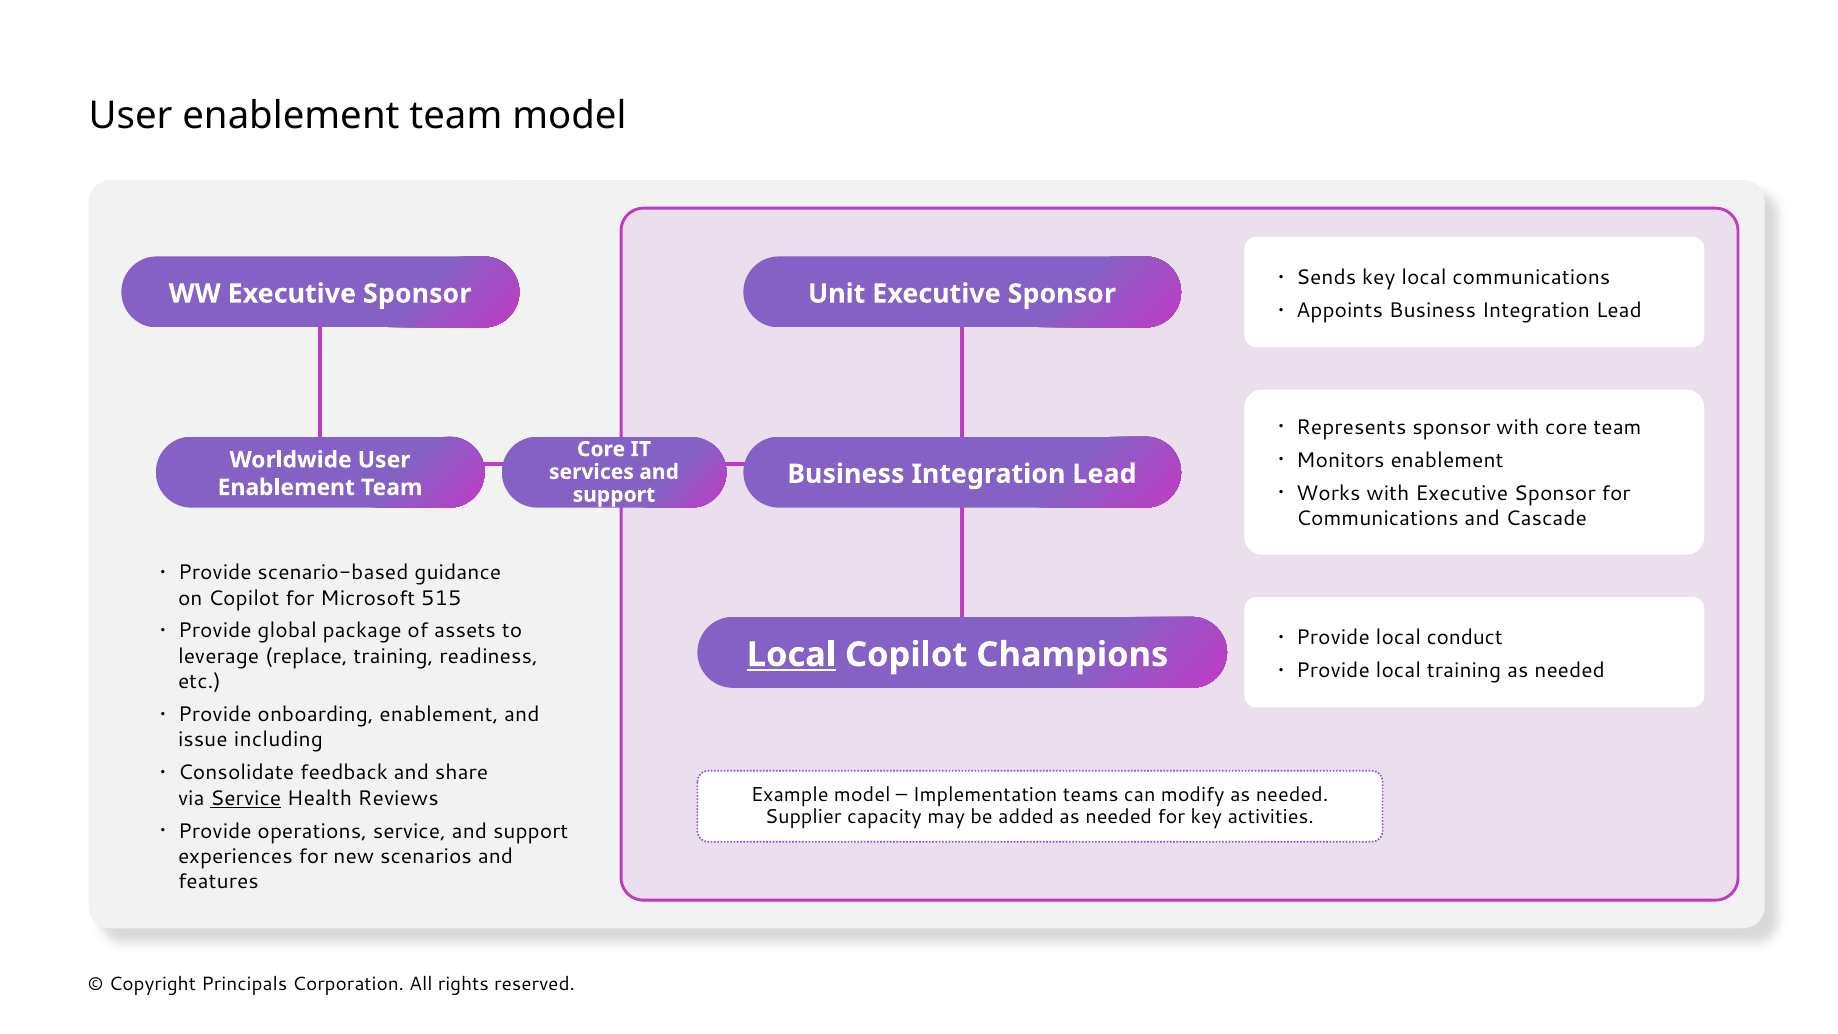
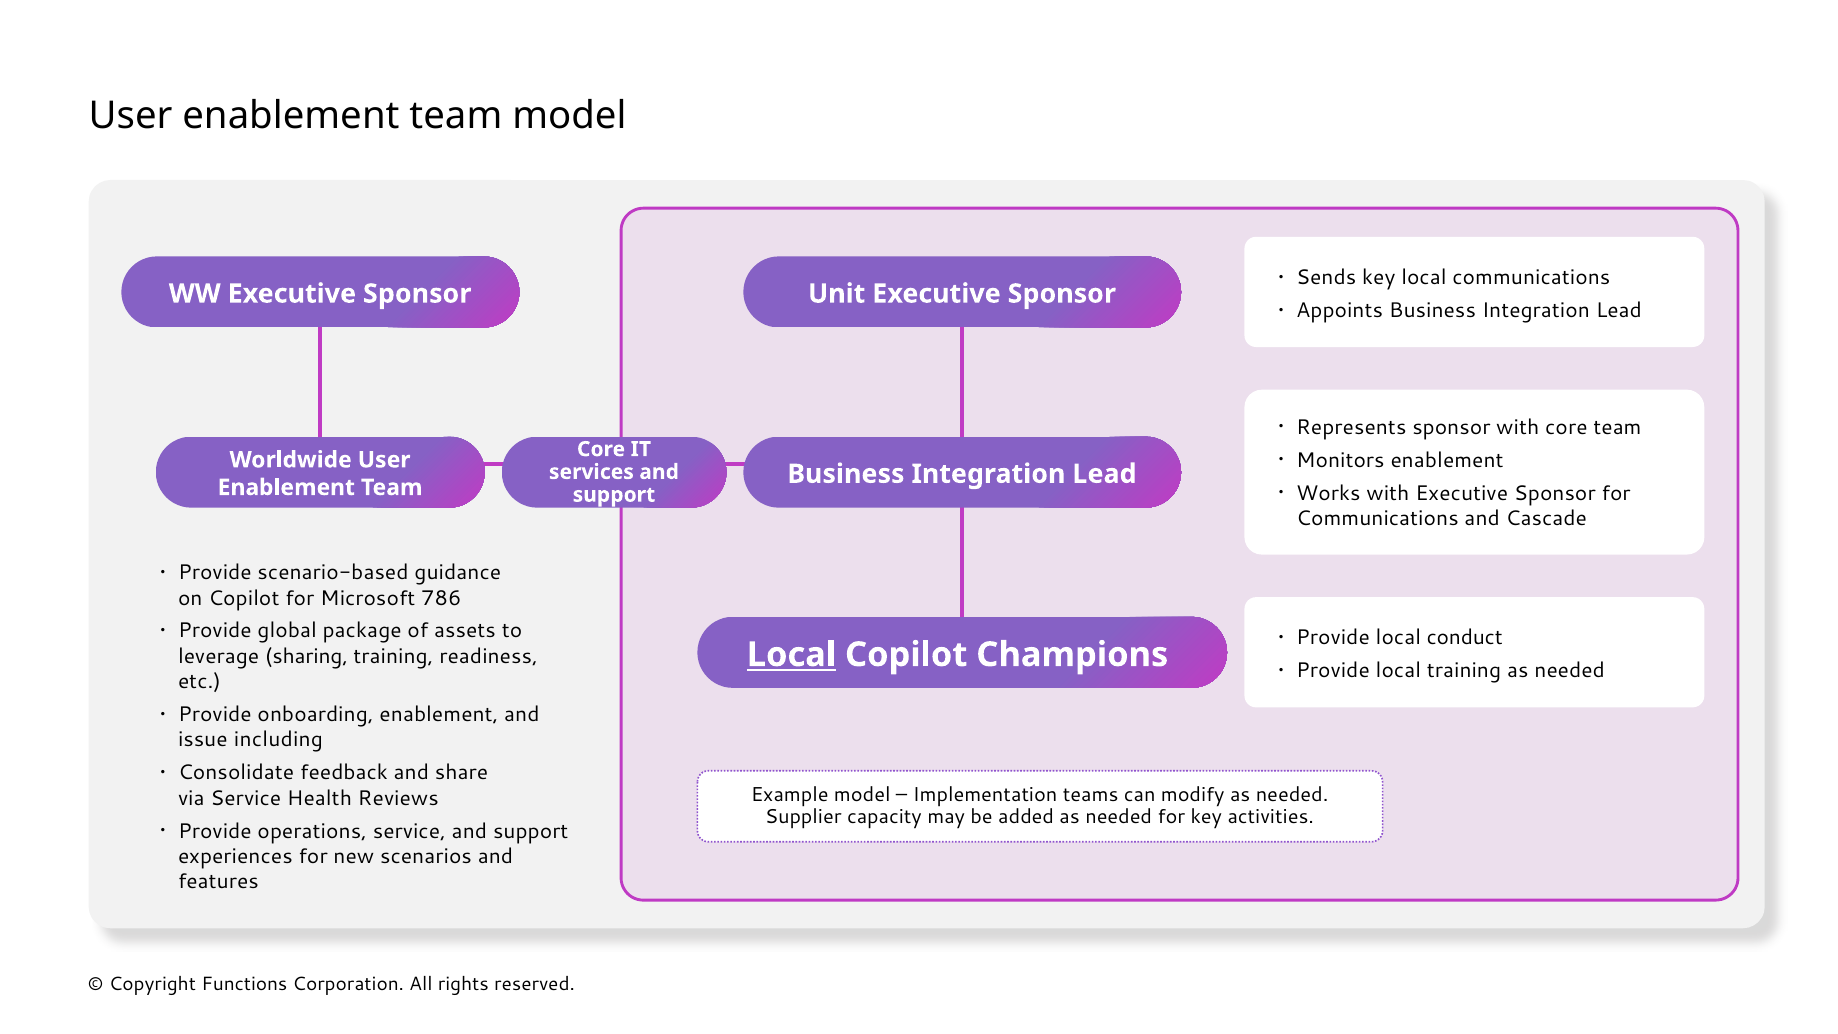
515: 515 -> 786
replace: replace -> sharing
Service at (246, 798) underline: present -> none
Principals: Principals -> Functions
